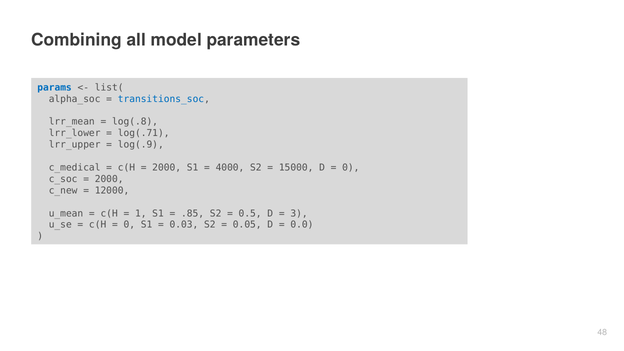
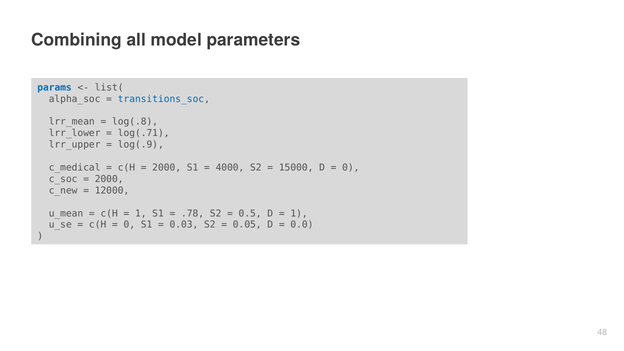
.85: .85 -> .78
3 at (299, 213): 3 -> 1
